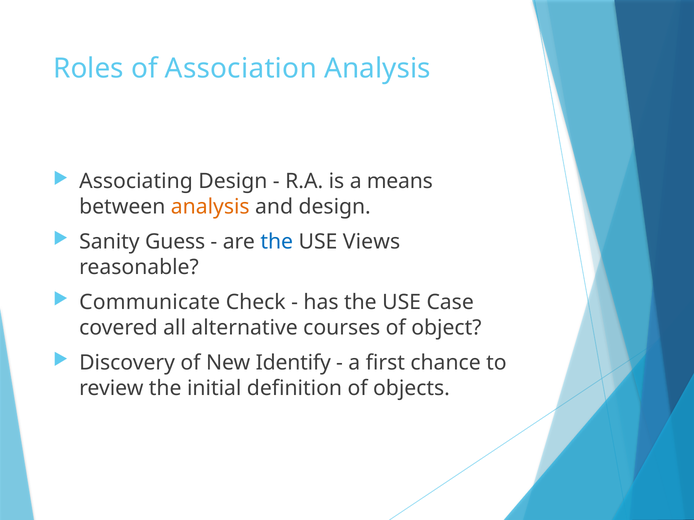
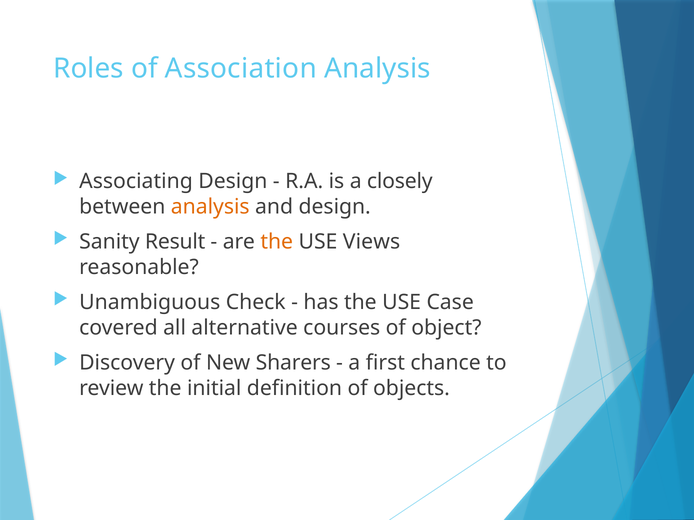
means: means -> closely
Guess: Guess -> Result
the at (277, 242) colour: blue -> orange
Communicate: Communicate -> Unambiguous
Identify: Identify -> Sharers
